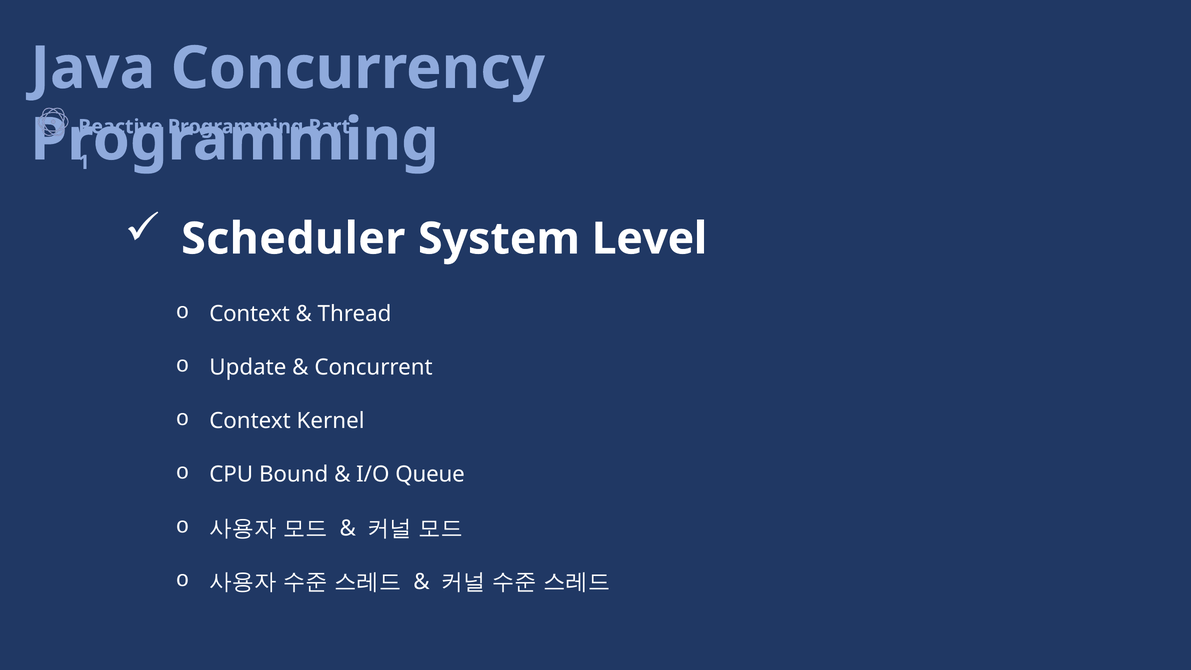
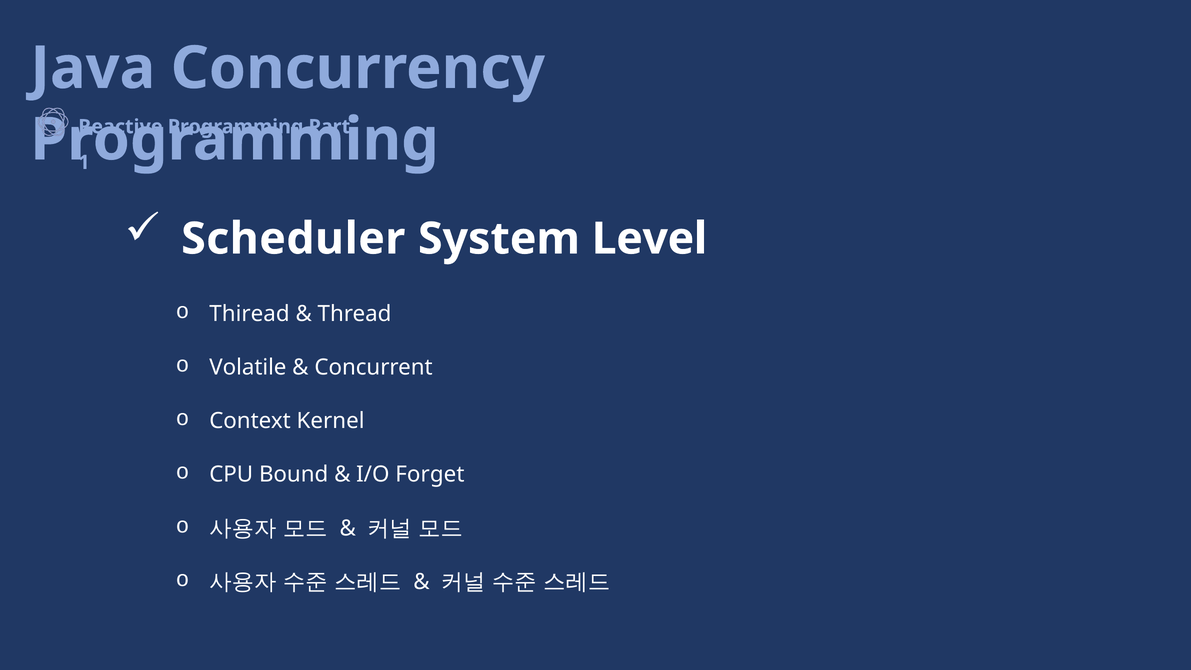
Context at (250, 314): Context -> Thiread
Update: Update -> Volatile
Queue: Queue -> Forget
